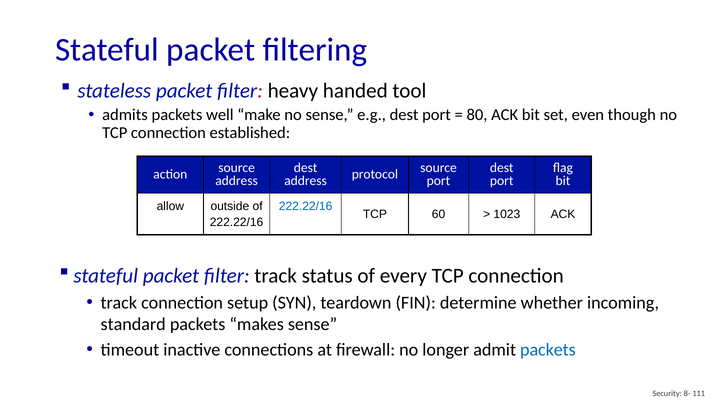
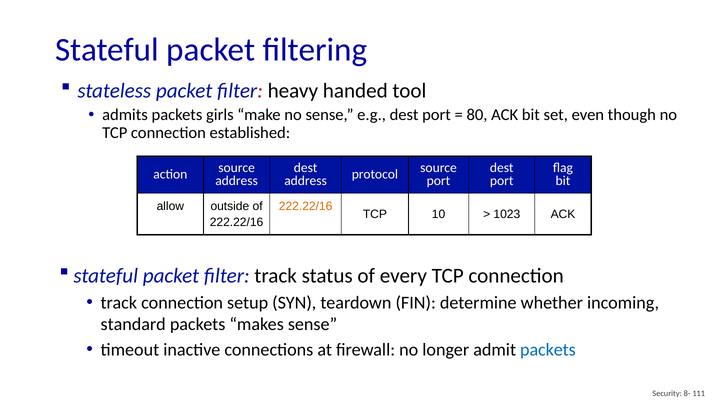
well: well -> girls
222.22/16 at (306, 206) colour: blue -> orange
60: 60 -> 10
